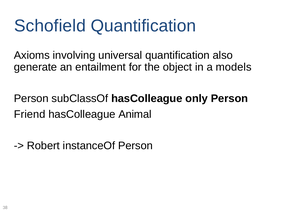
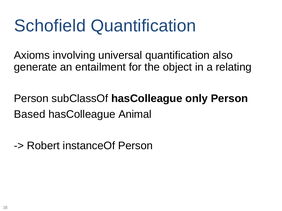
models: models -> relating
Friend: Friend -> Based
